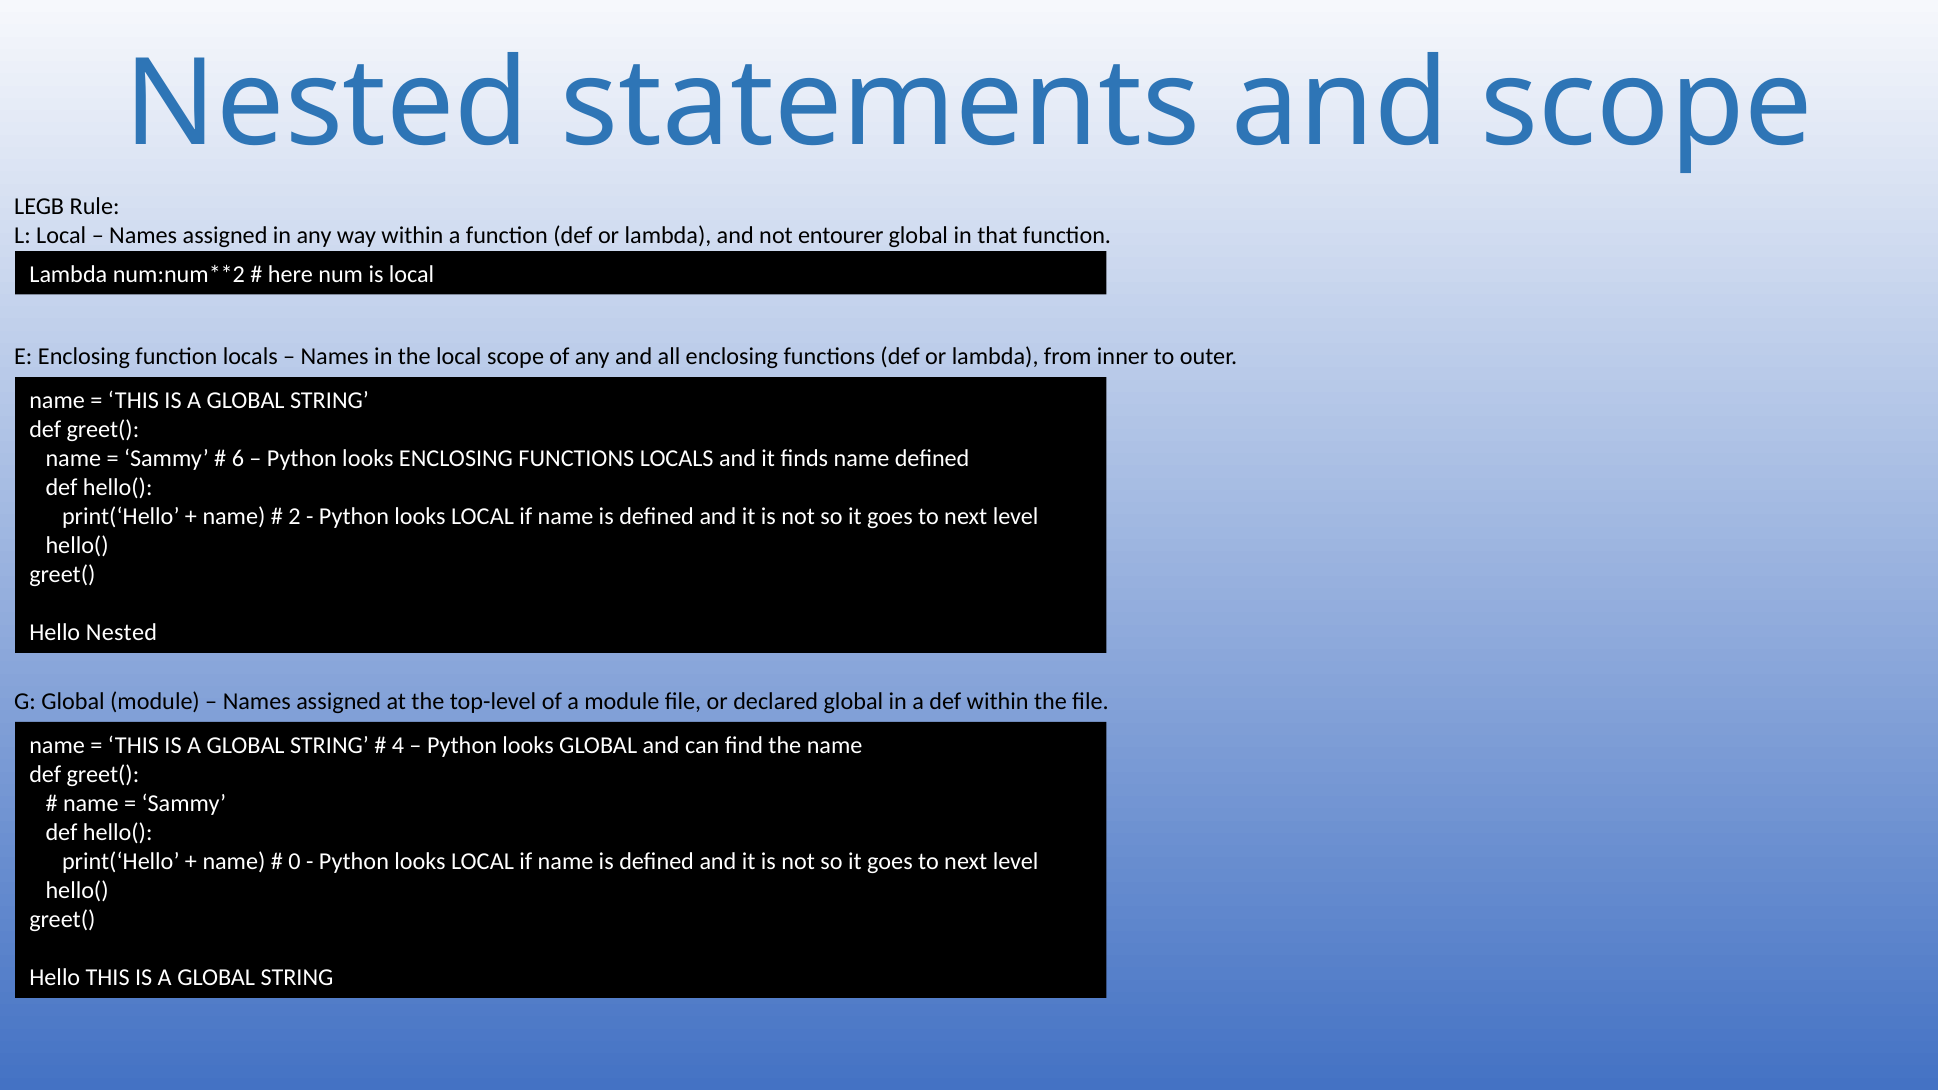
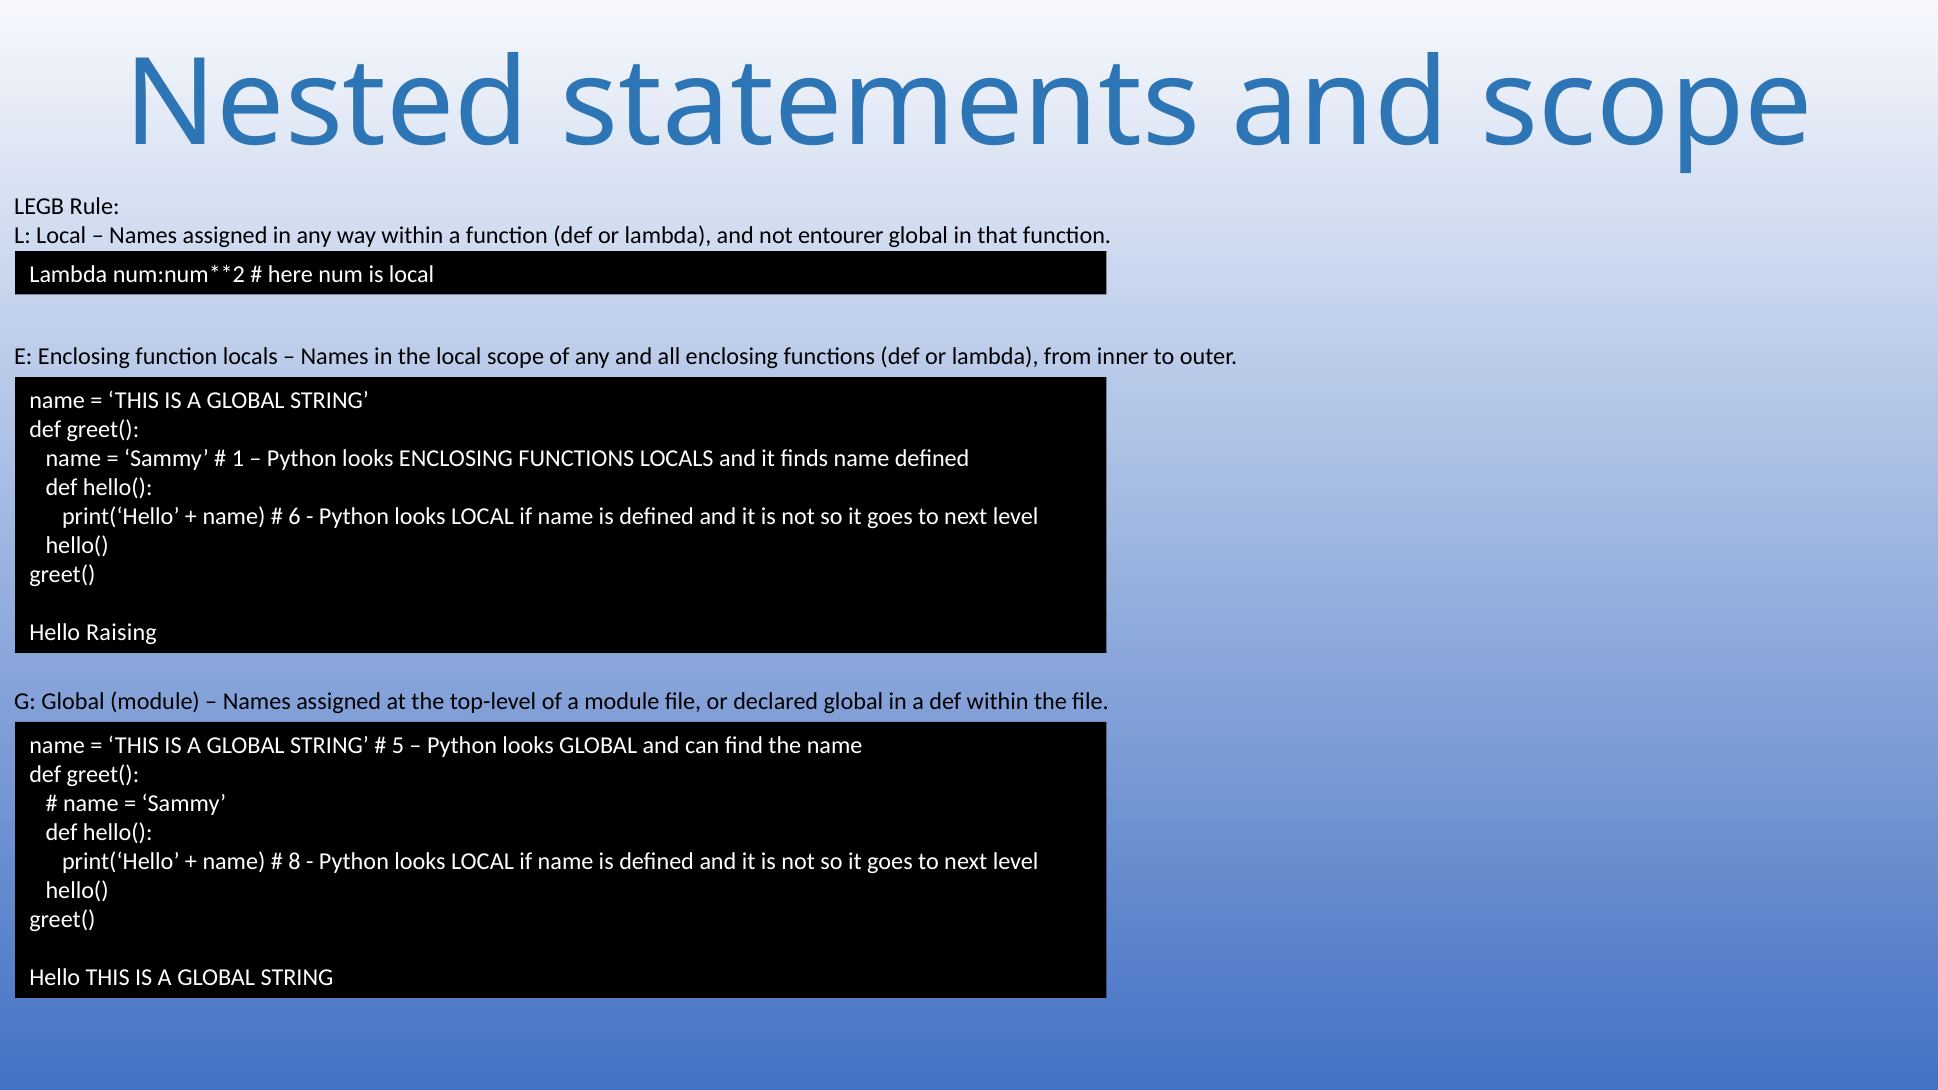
6: 6 -> 1
2: 2 -> 6
Hello Nested: Nested -> Raising
4: 4 -> 5
0: 0 -> 8
